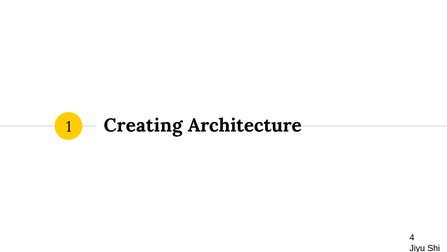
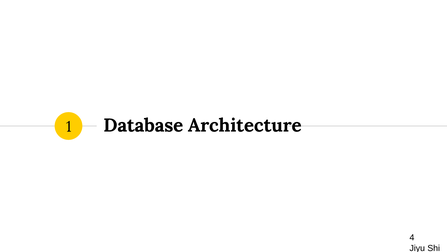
Creating: Creating -> Database
